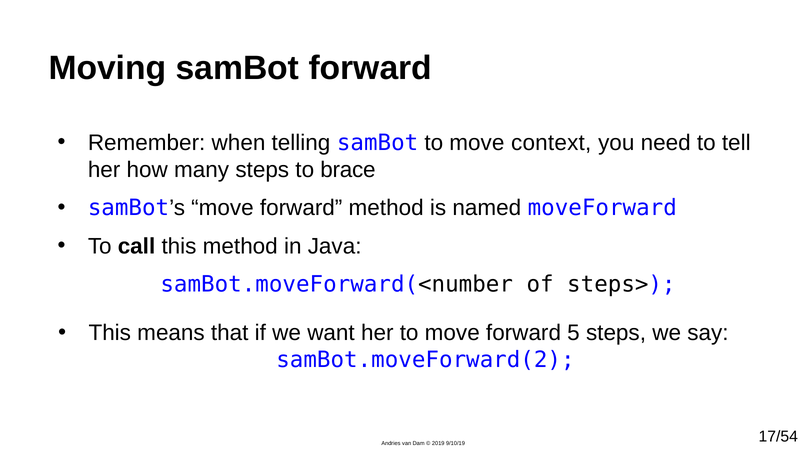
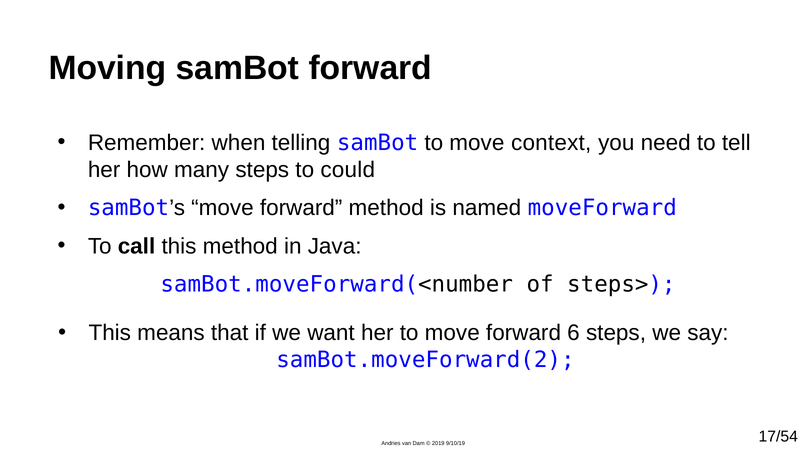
brace: brace -> could
5: 5 -> 6
